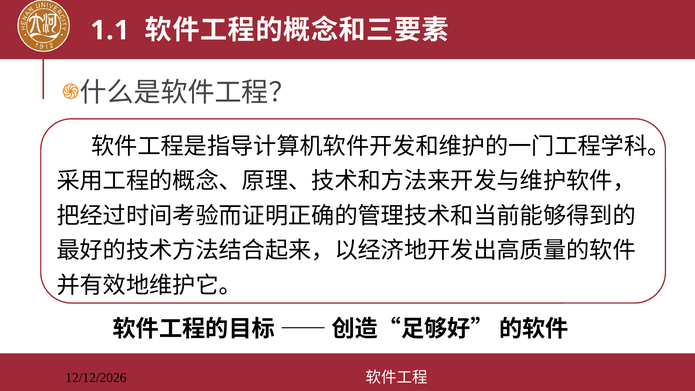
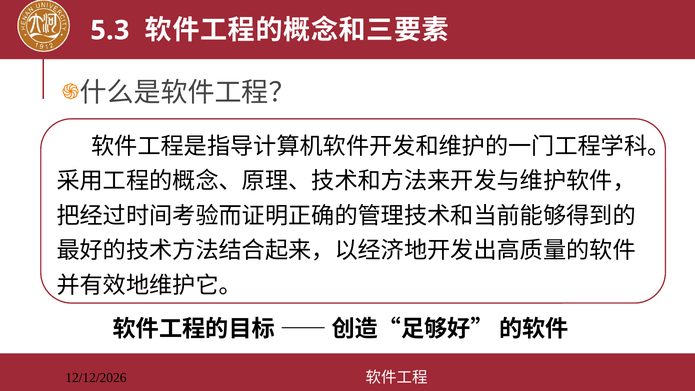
1.1: 1.1 -> 5.3
